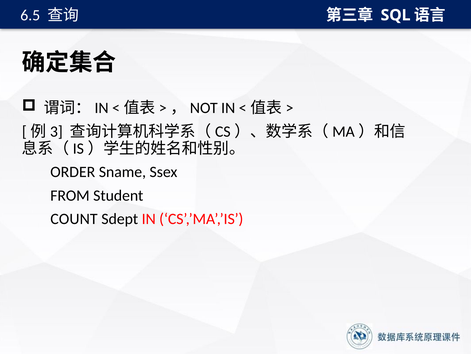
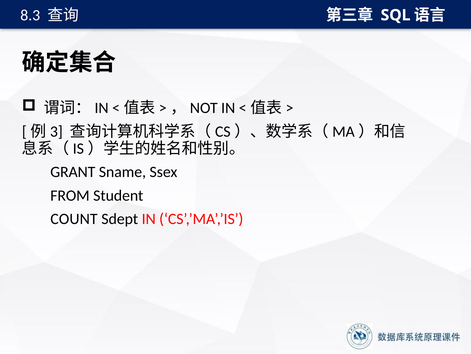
6.5: 6.5 -> 8.3
ORDER: ORDER -> GRANT
